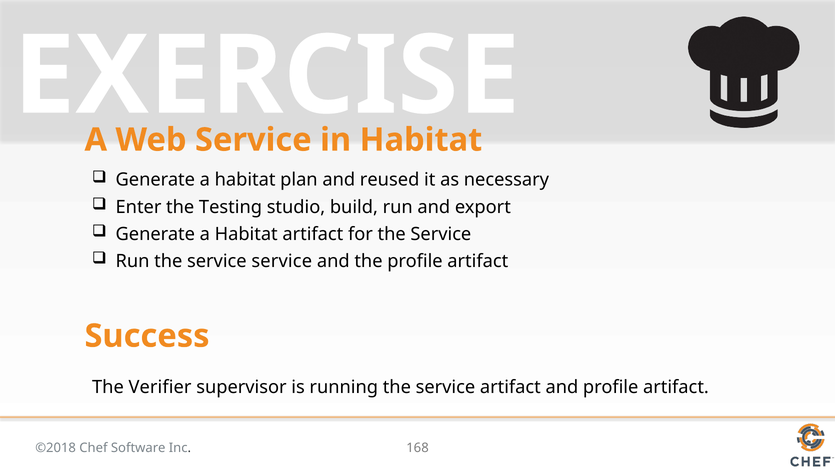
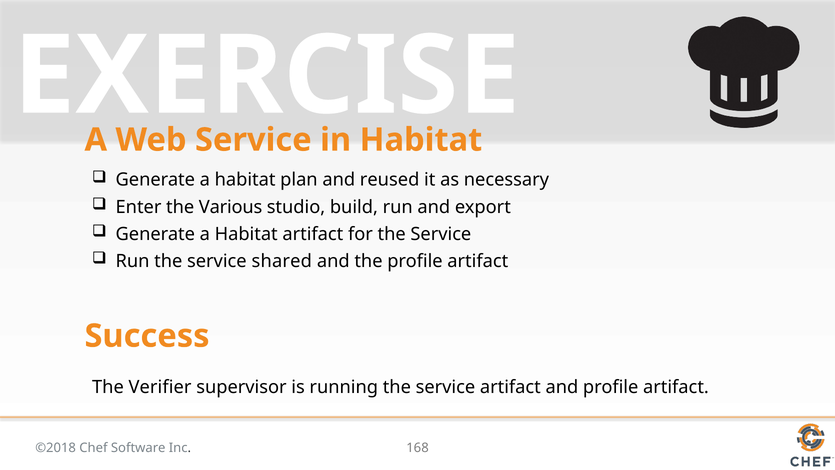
Testing: Testing -> Various
service service: service -> shared
